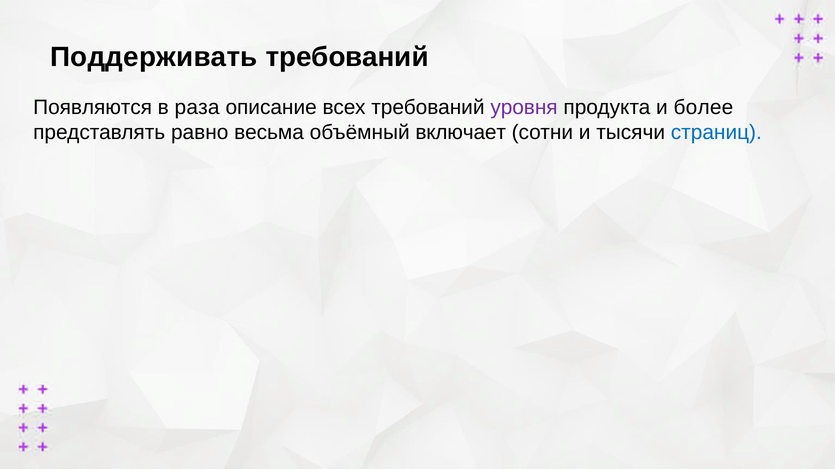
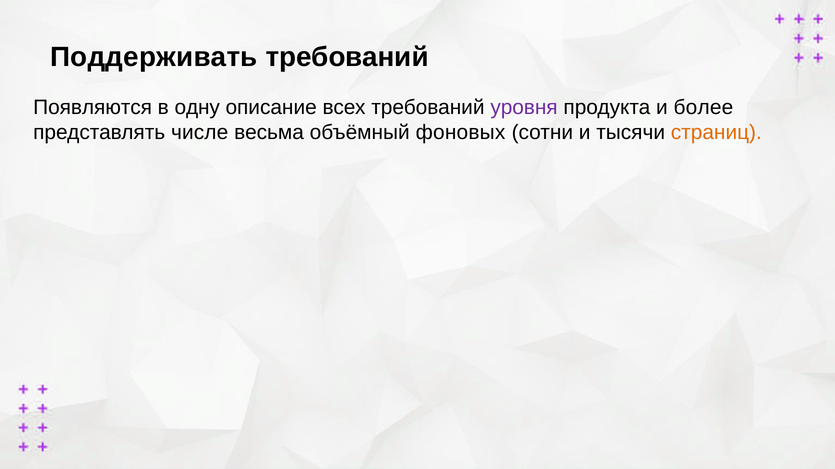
раза: раза -> одну
равно: равно -> числе
включает: включает -> фоновых
страниц colour: blue -> orange
